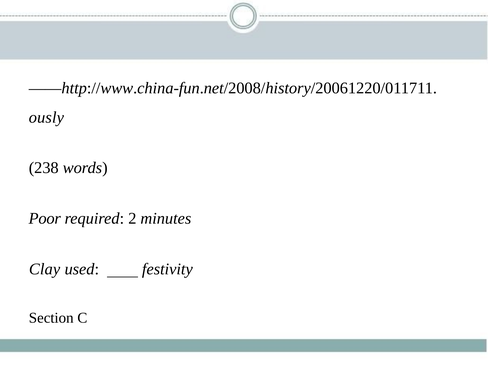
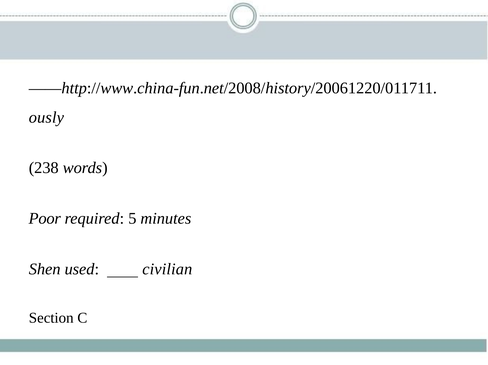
2: 2 -> 5
Clay: Clay -> Shen
festivity: festivity -> civilian
